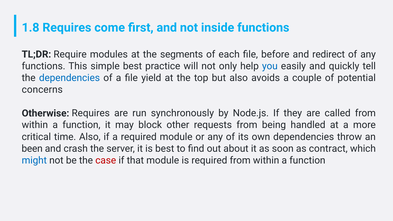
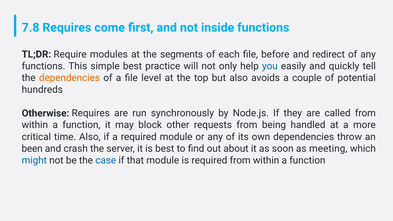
1.8: 1.8 -> 7.8
dependencies at (69, 78) colour: blue -> orange
yield: yield -> level
concerns: concerns -> hundreds
contract: contract -> meeting
case colour: red -> blue
